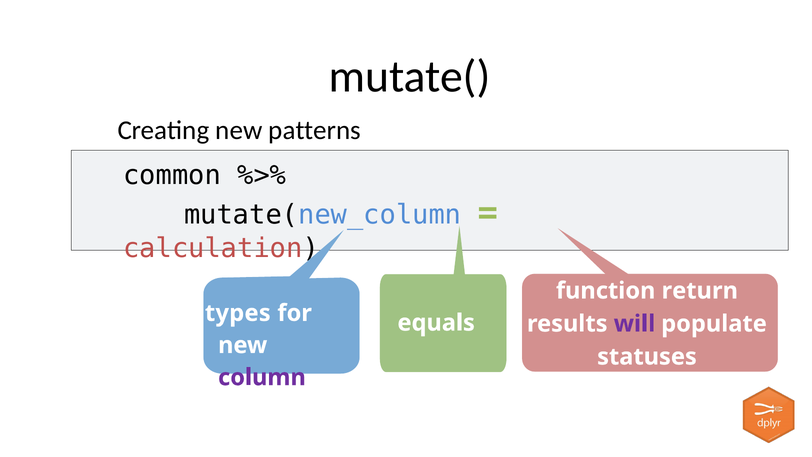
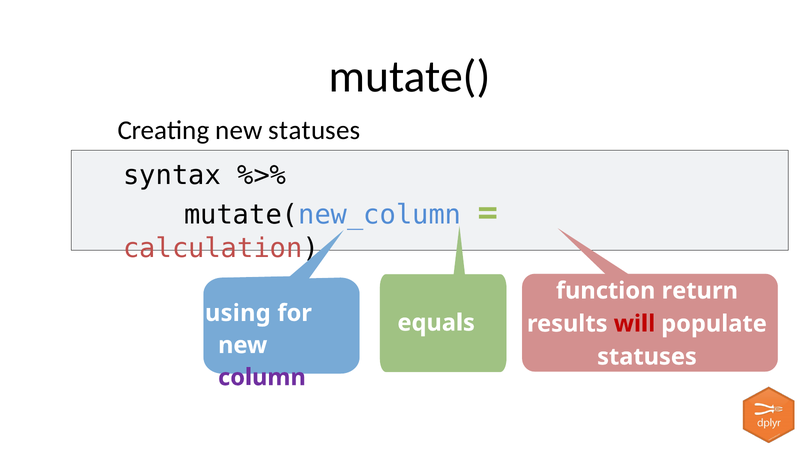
new patterns: patterns -> statuses
common: common -> syntax
types: types -> using
will colour: purple -> red
